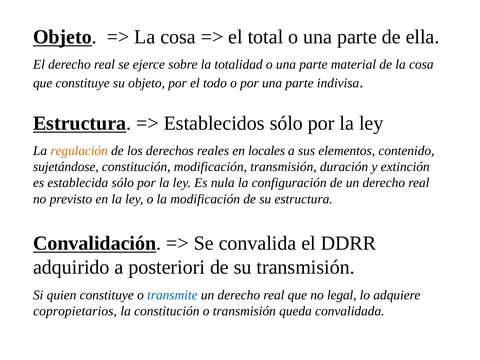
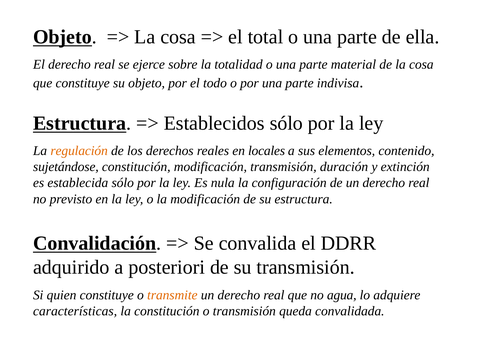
transmite colour: blue -> orange
legal: legal -> agua
copropietarios: copropietarios -> características
